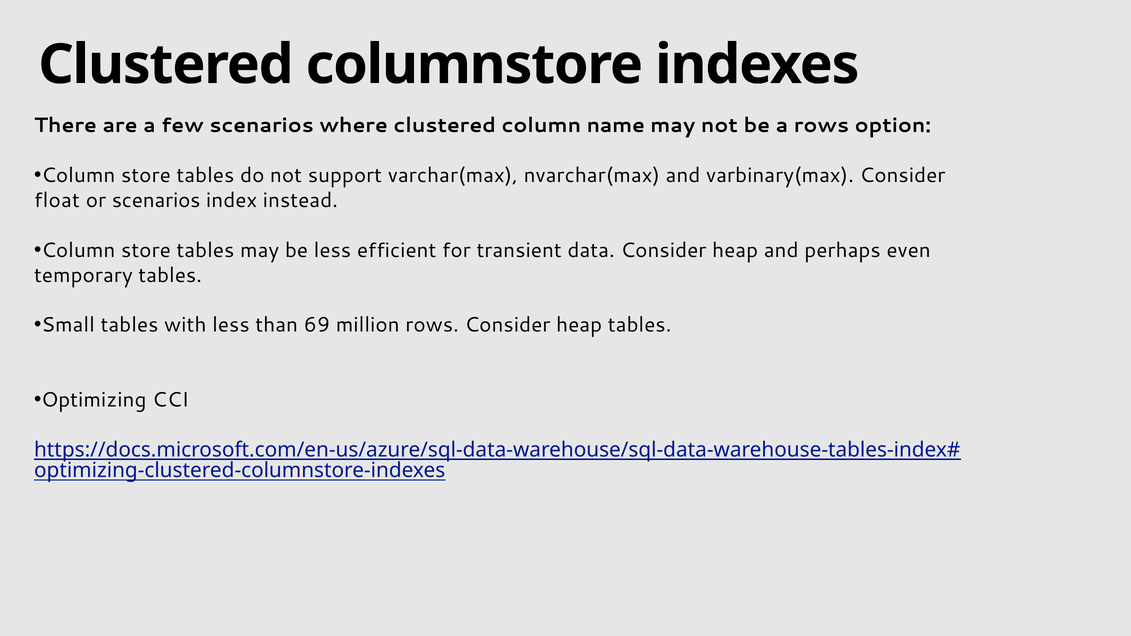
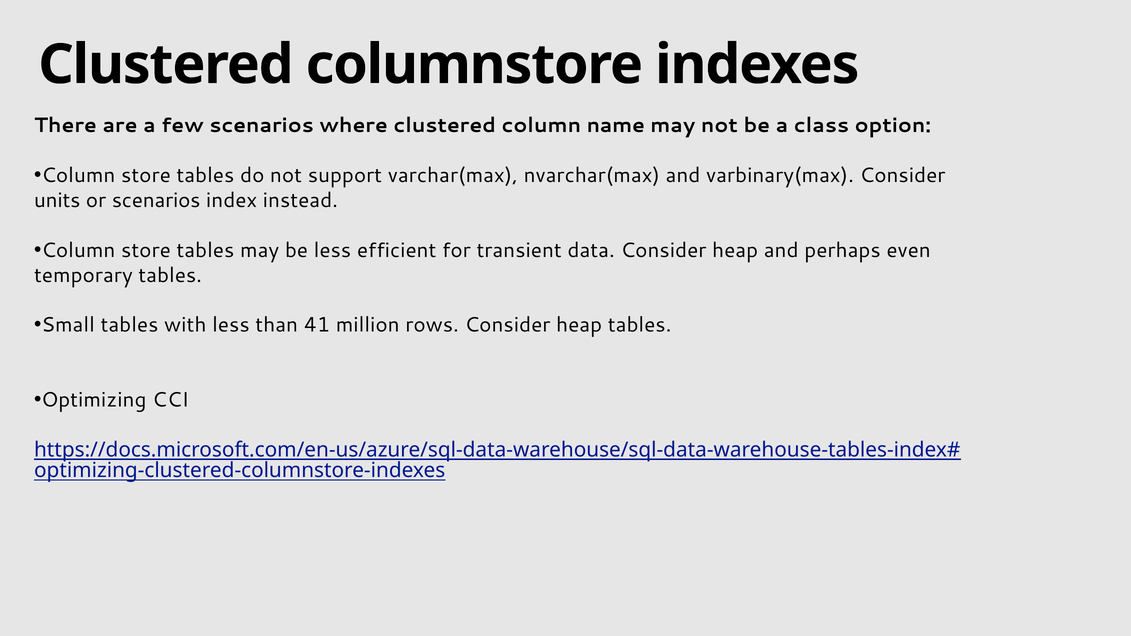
a rows: rows -> class
float: float -> units
69: 69 -> 41
